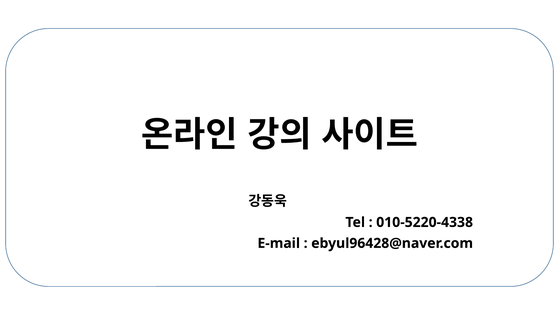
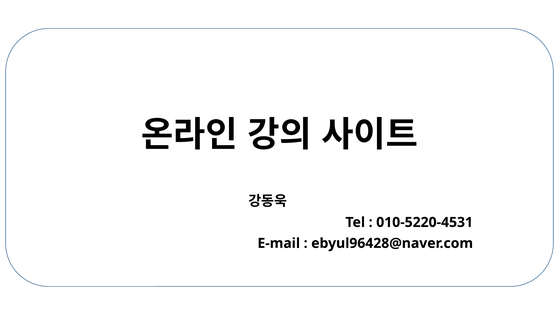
010-5220-4338: 010-5220-4338 -> 010-5220-4531
